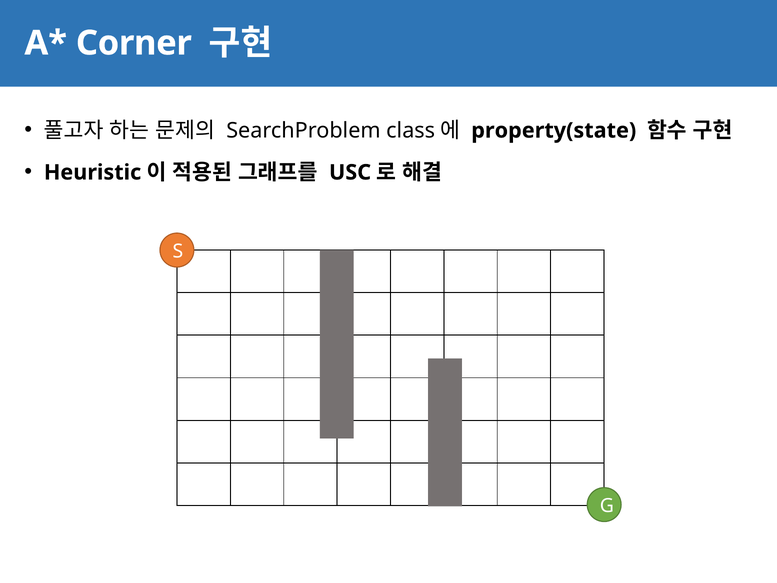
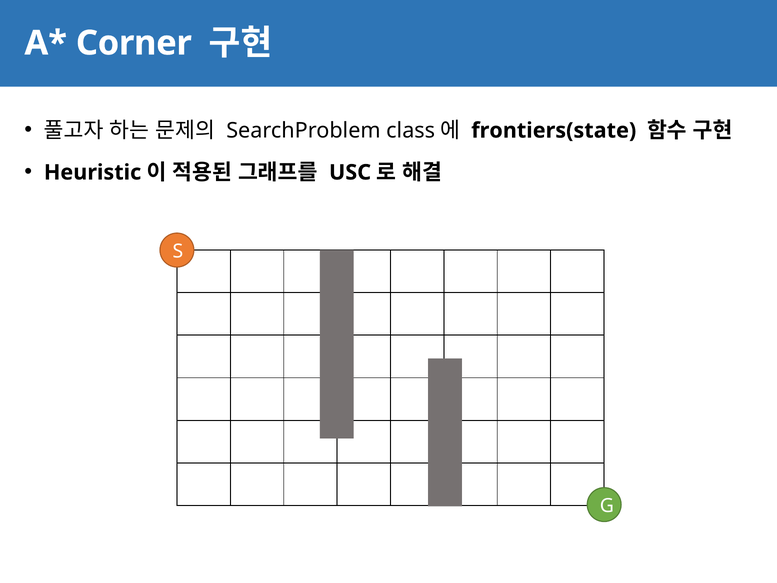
property(state: property(state -> frontiers(state
